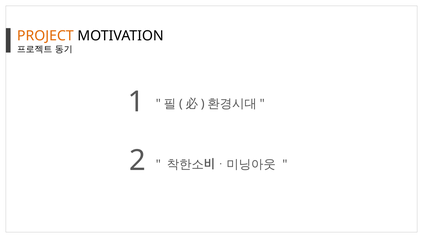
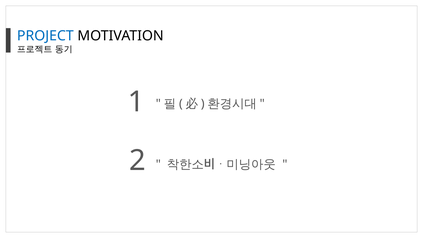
PROJECT colour: orange -> blue
